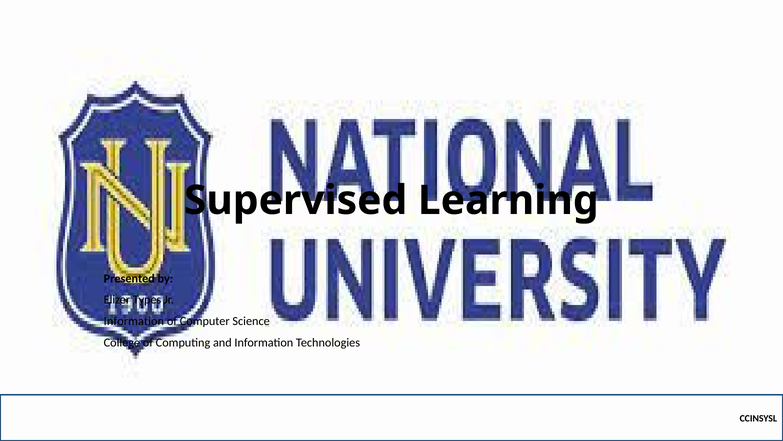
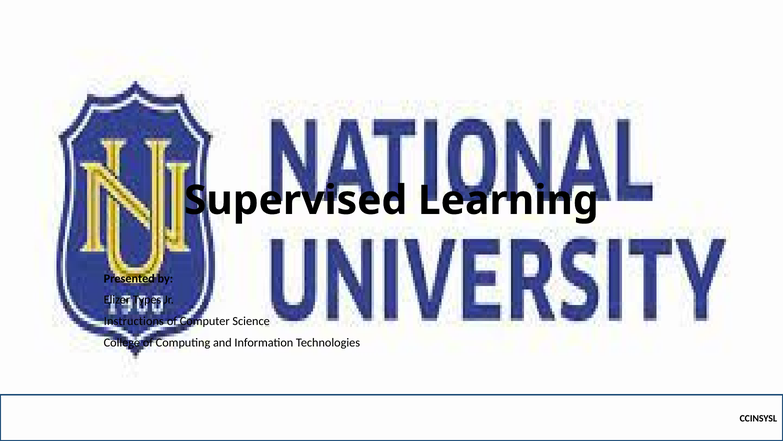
Information at (134, 321): Information -> Instructions
